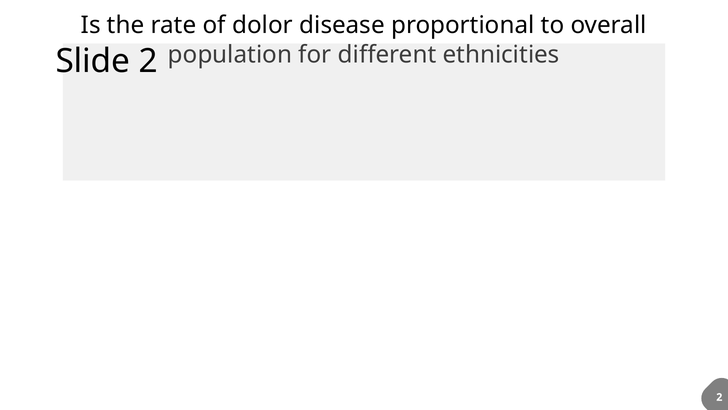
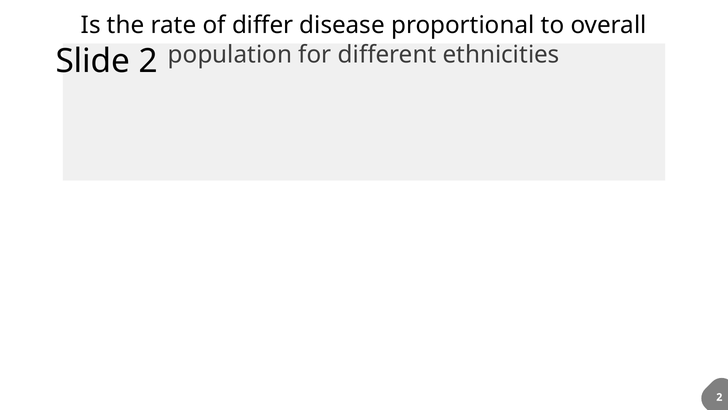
dolor: dolor -> differ
